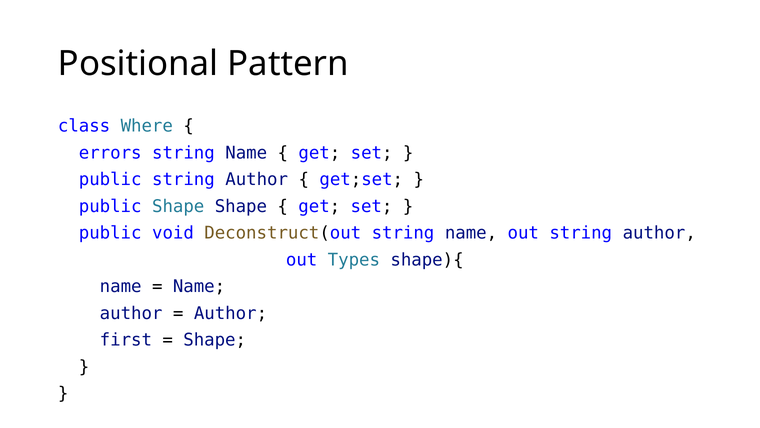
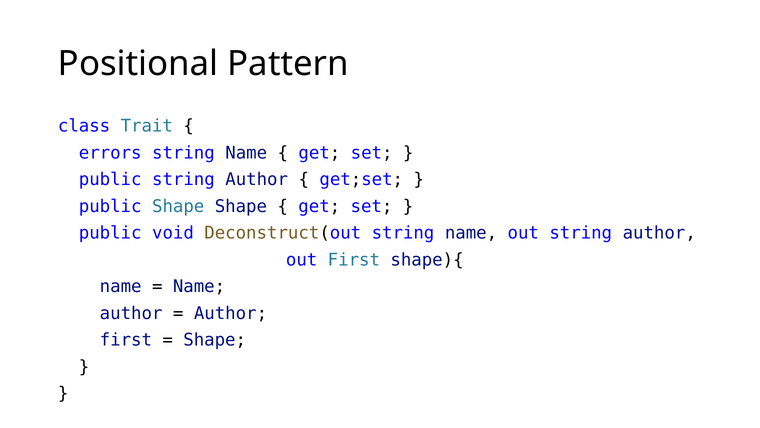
Where: Where -> Trait
out Types: Types -> First
